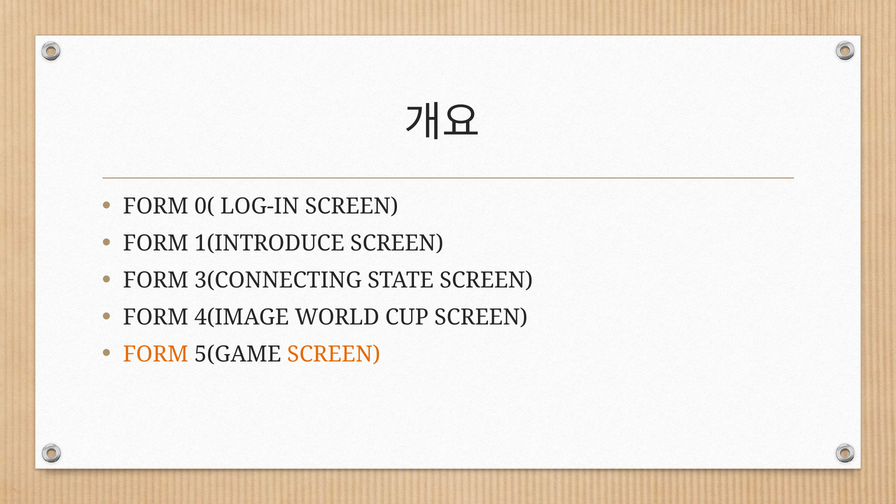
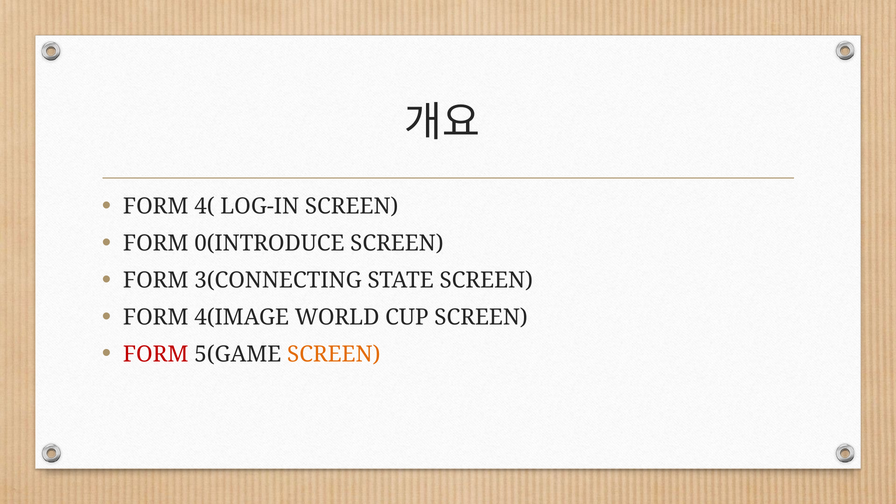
0(: 0( -> 4(
1(INTRODUCE: 1(INTRODUCE -> 0(INTRODUCE
FORM at (156, 354) colour: orange -> red
